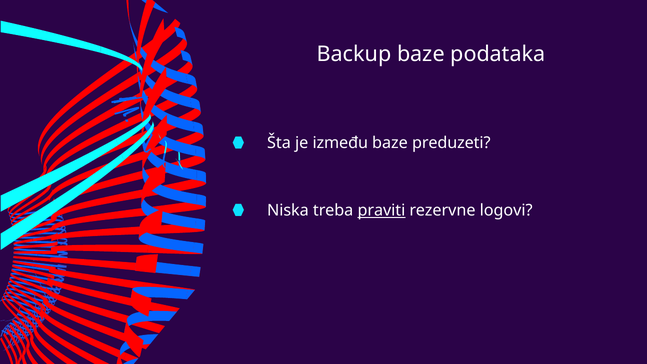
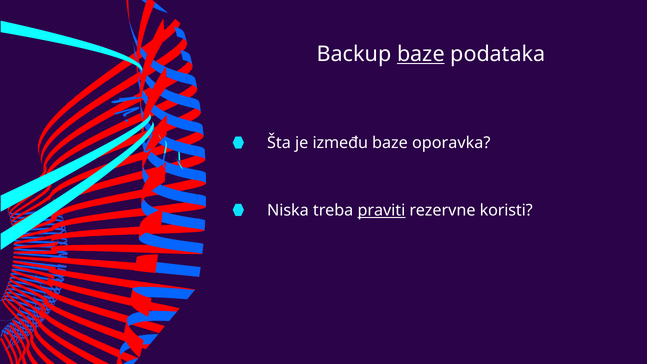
baze at (421, 54) underline: none -> present
preduzeti: preduzeti -> oporavka
logovi: logovi -> koristi
